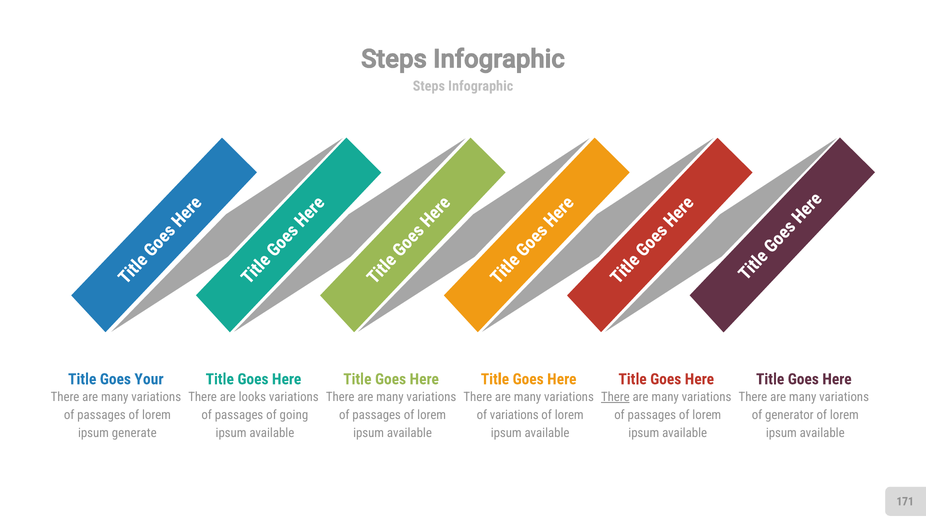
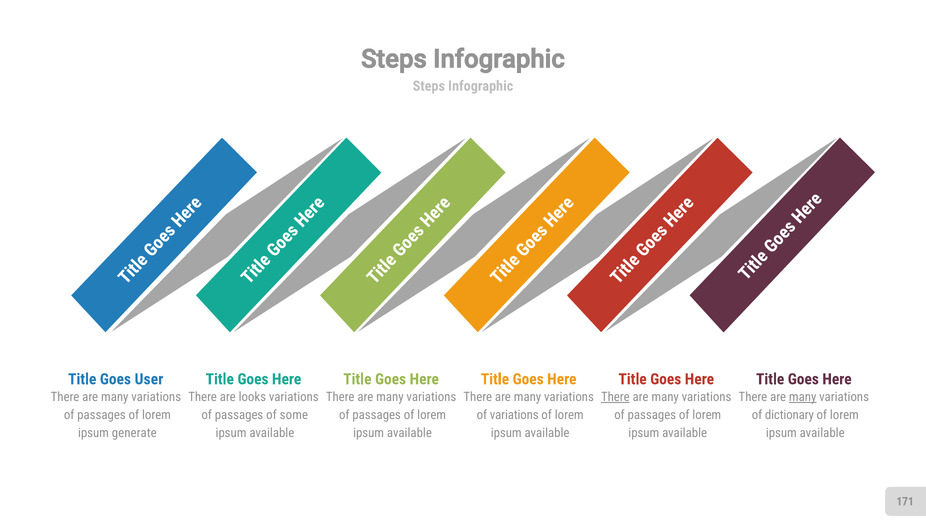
Your: Your -> User
many at (803, 397) underline: none -> present
going: going -> some
generator: generator -> dictionary
